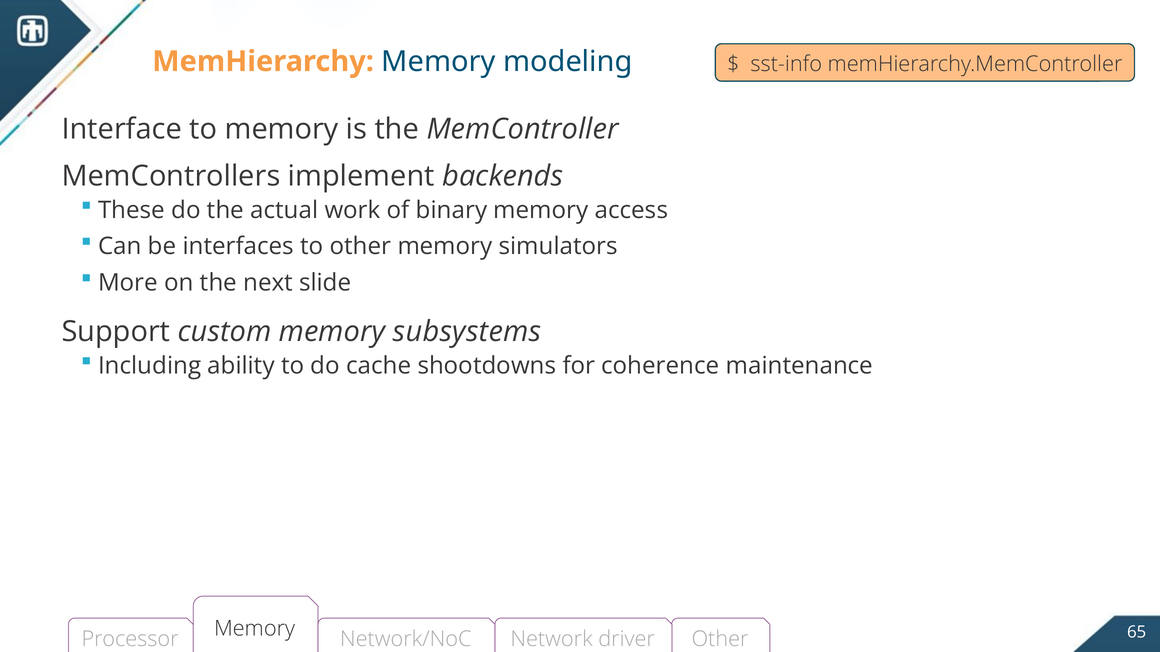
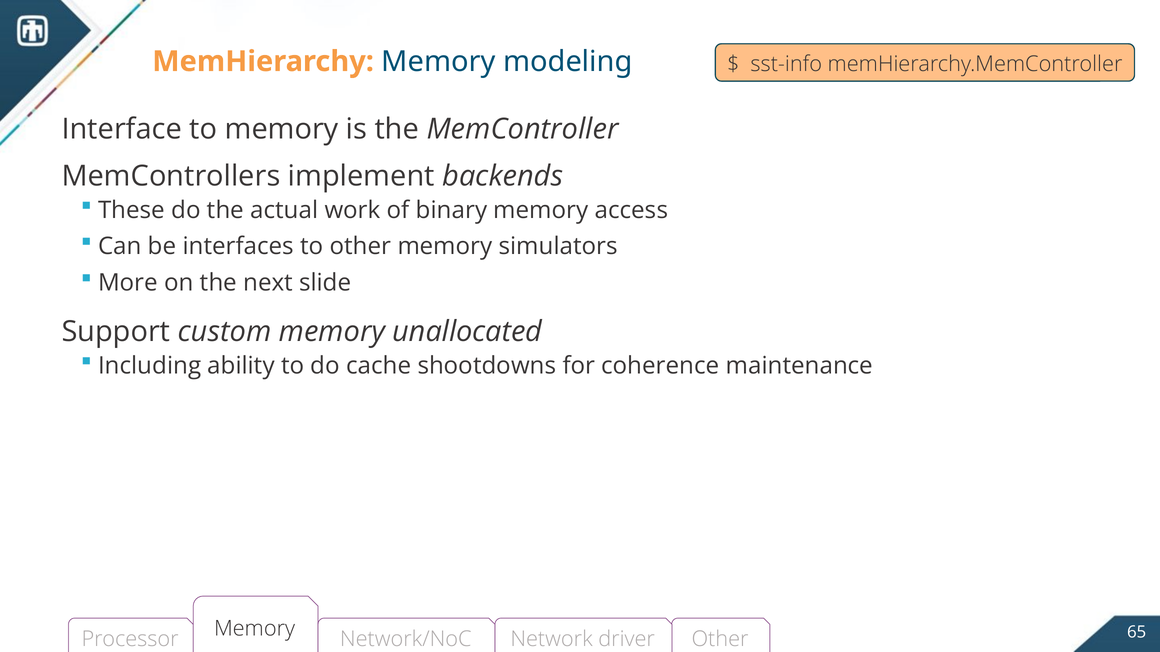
subsystems: subsystems -> unallocated
